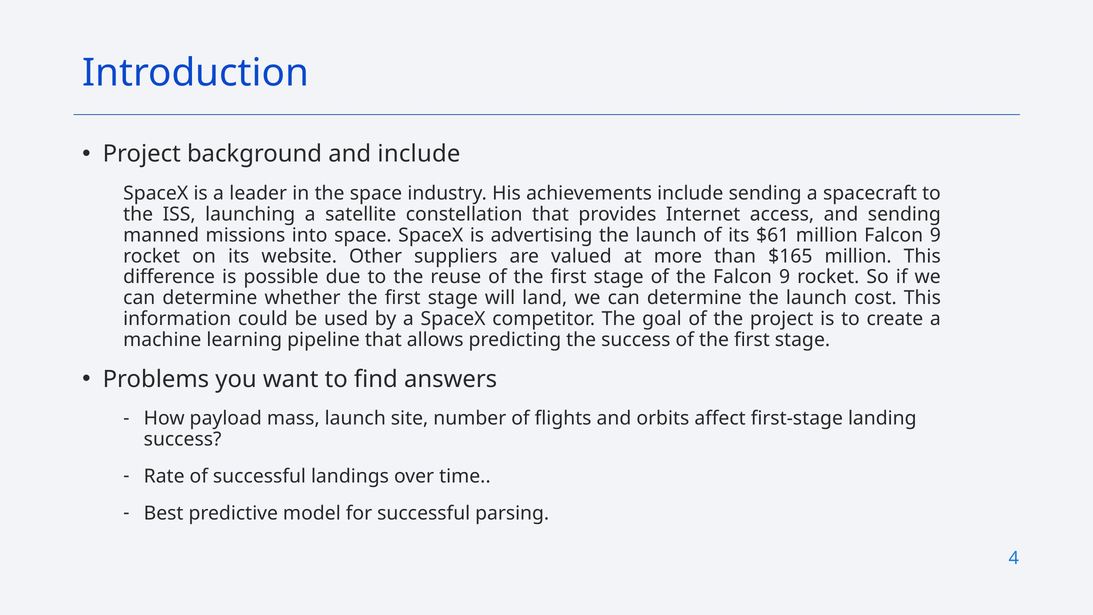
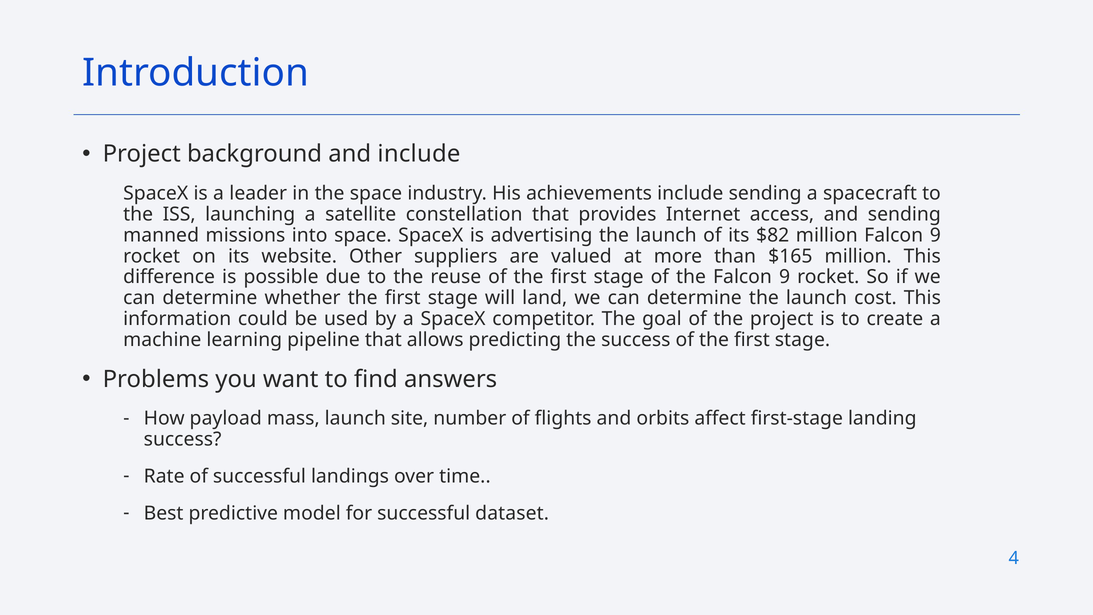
$61: $61 -> $82
parsing: parsing -> dataset
